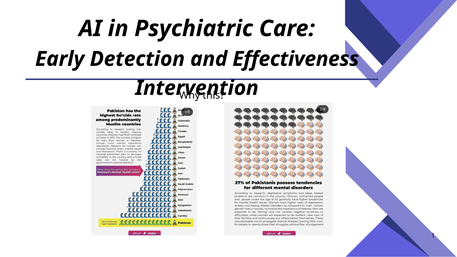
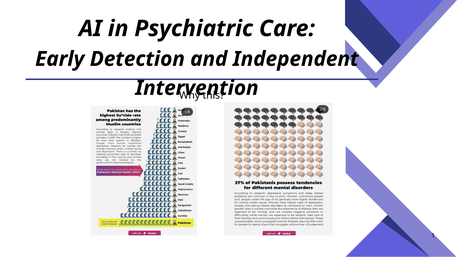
Effectiveness: Effectiveness -> Independent
